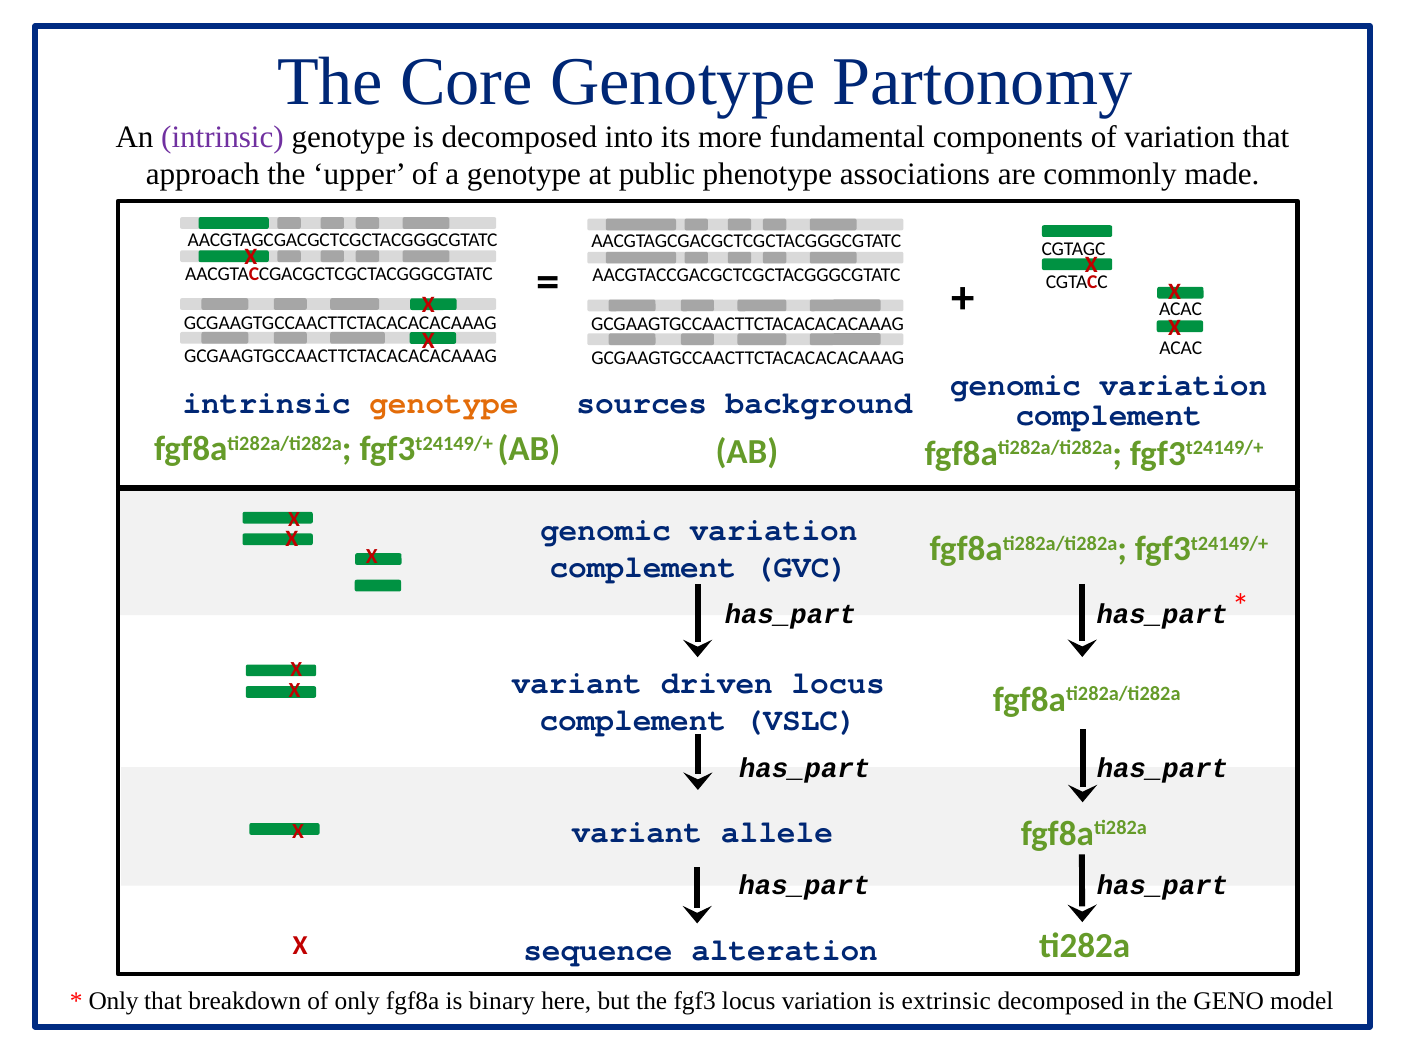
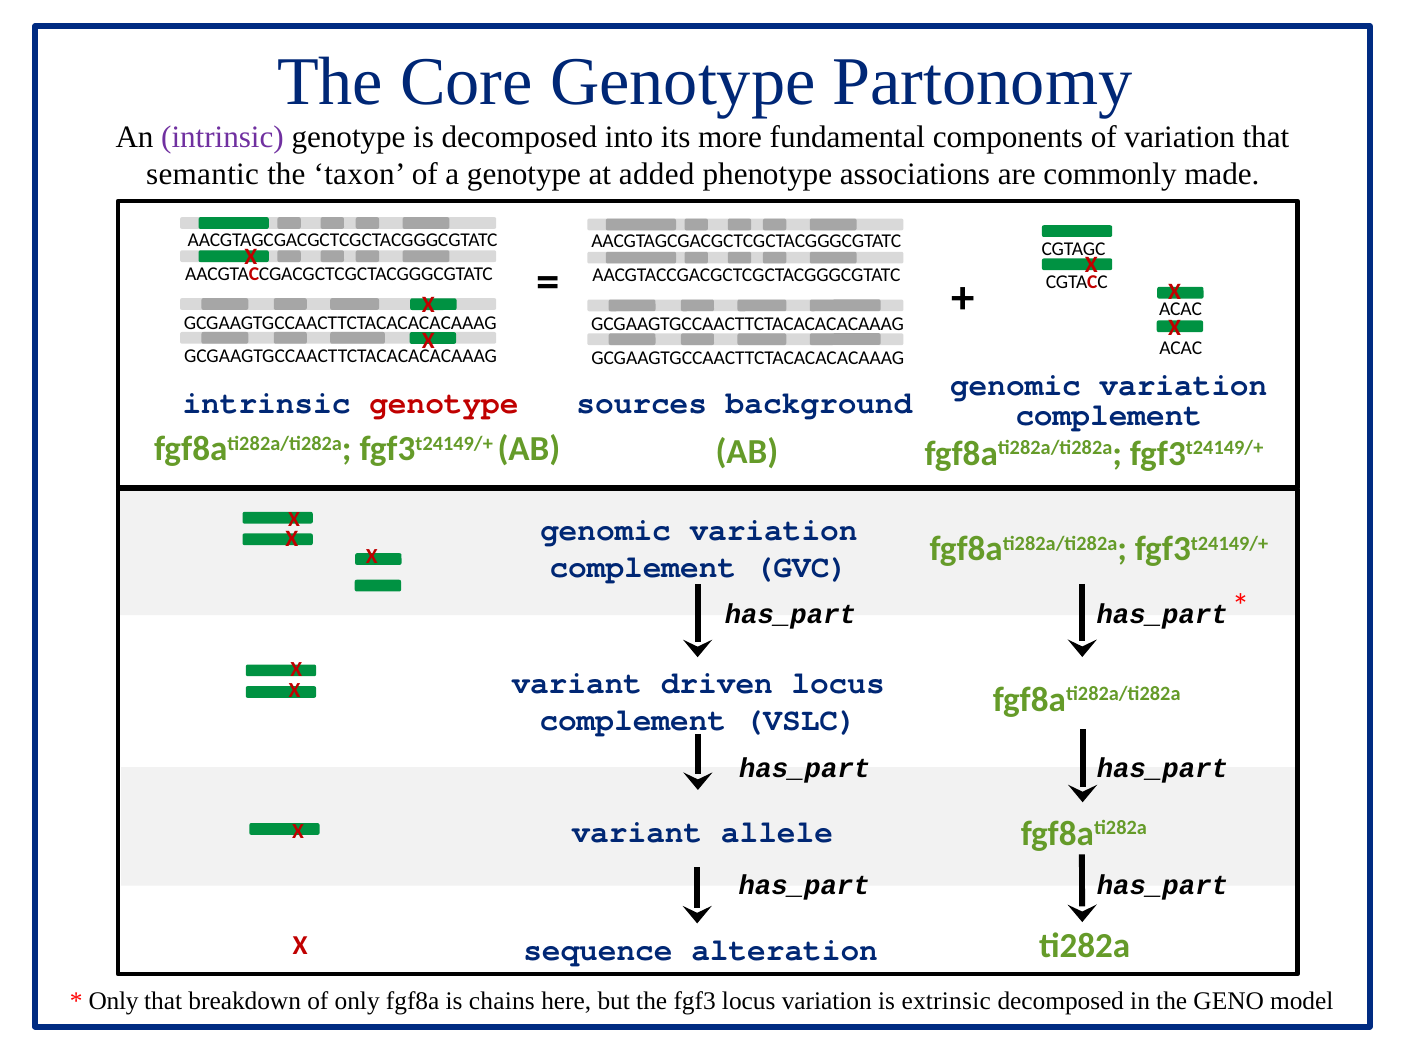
approach: approach -> semantic
upper: upper -> taxon
public: public -> added
genotype at (444, 404) colour: orange -> red
binary: binary -> chains
